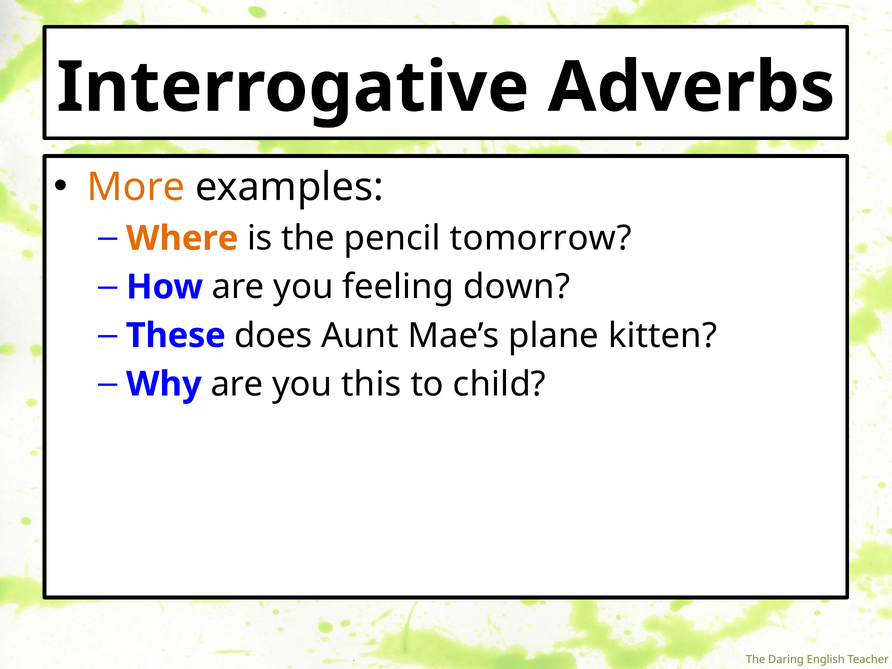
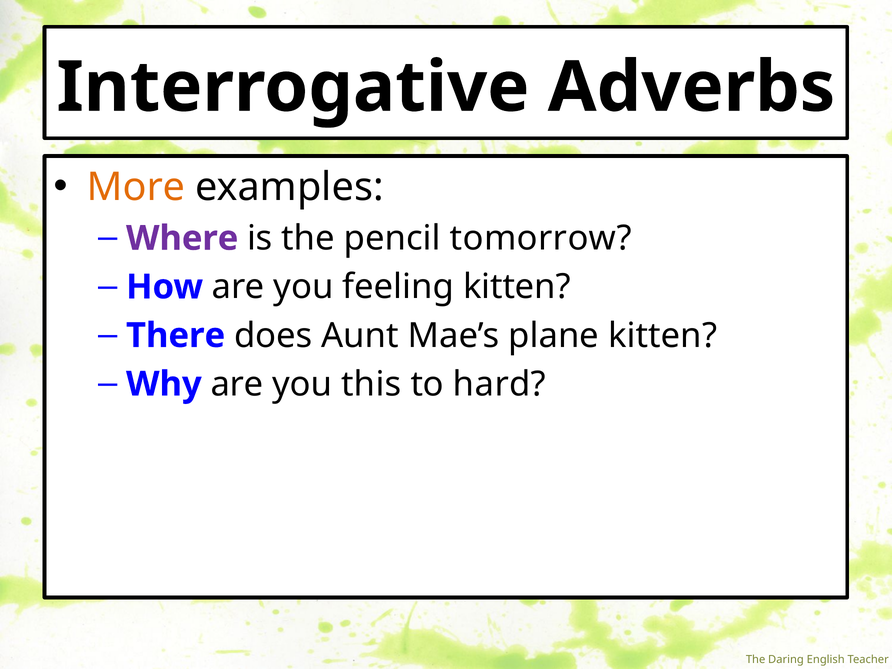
Where colour: orange -> purple
feeling down: down -> kitten
These: These -> There
child: child -> hard
